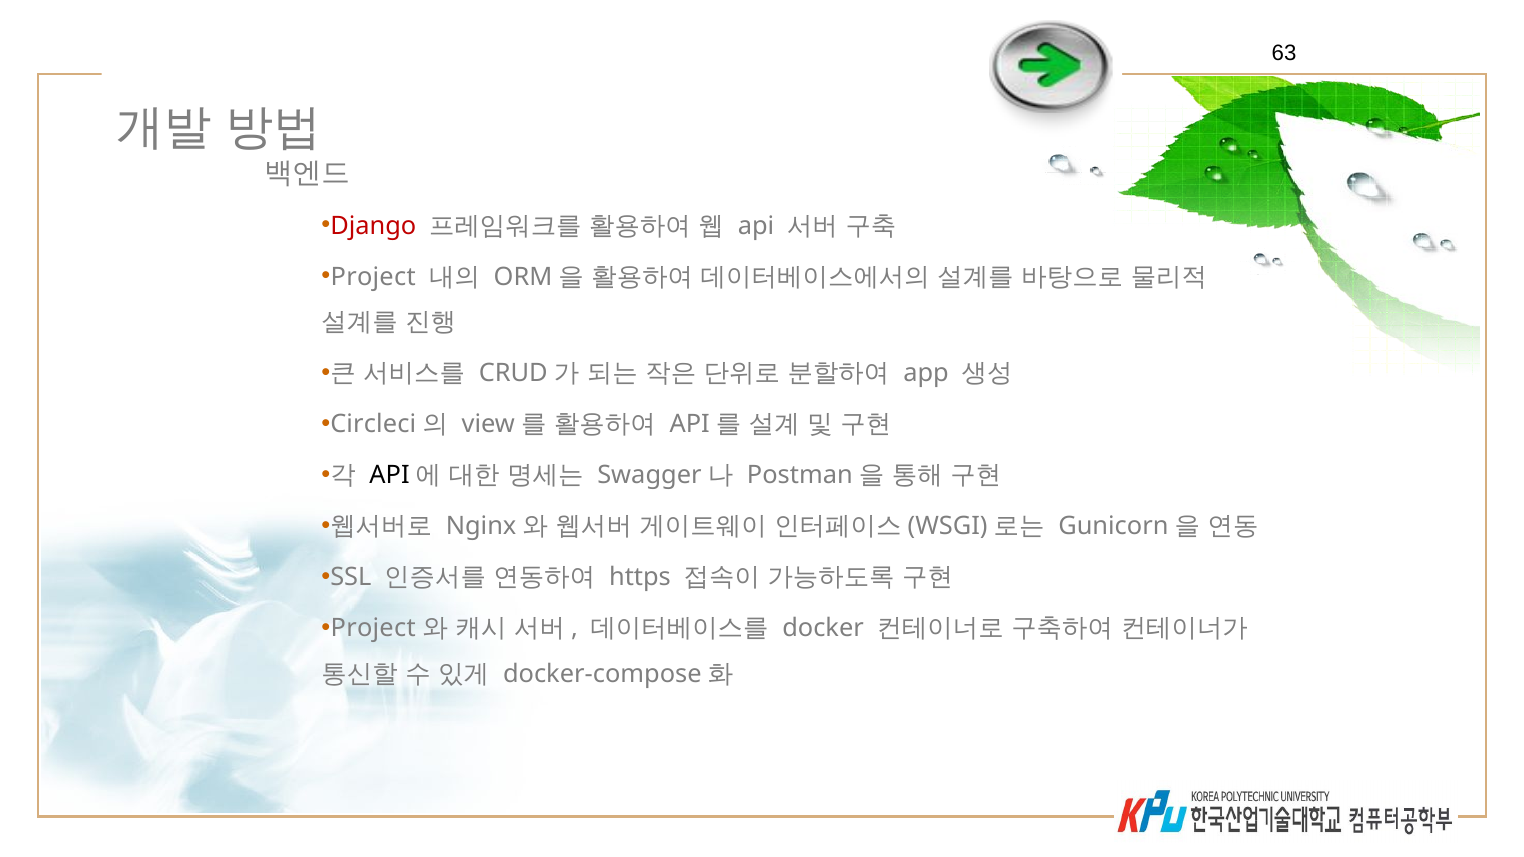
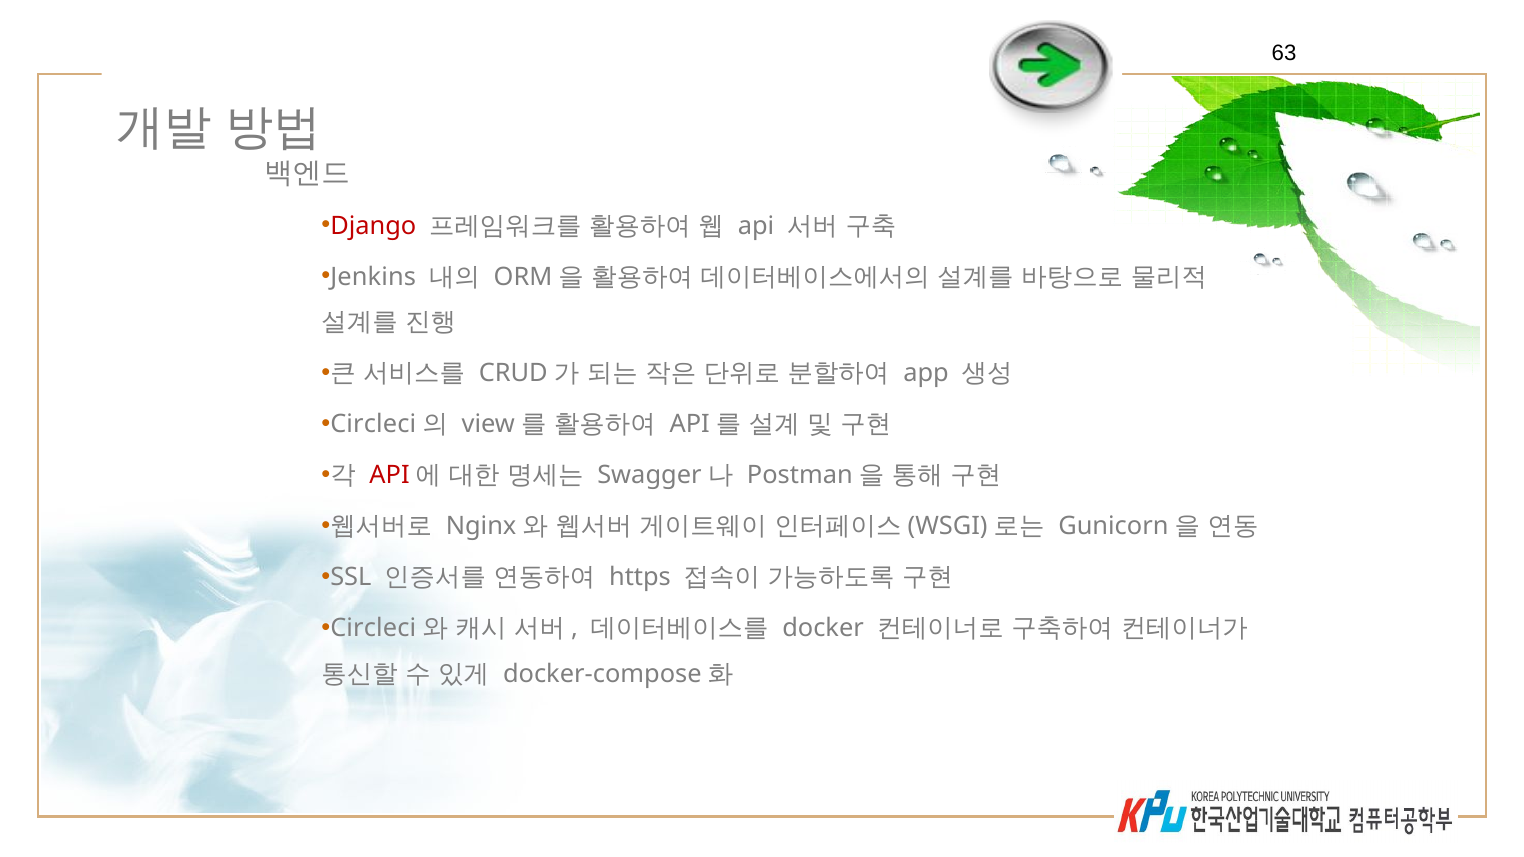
Project at (373, 277): Project -> Jenkins
API at (390, 476) colour: black -> red
Project at (373, 628): Project -> Circleci
